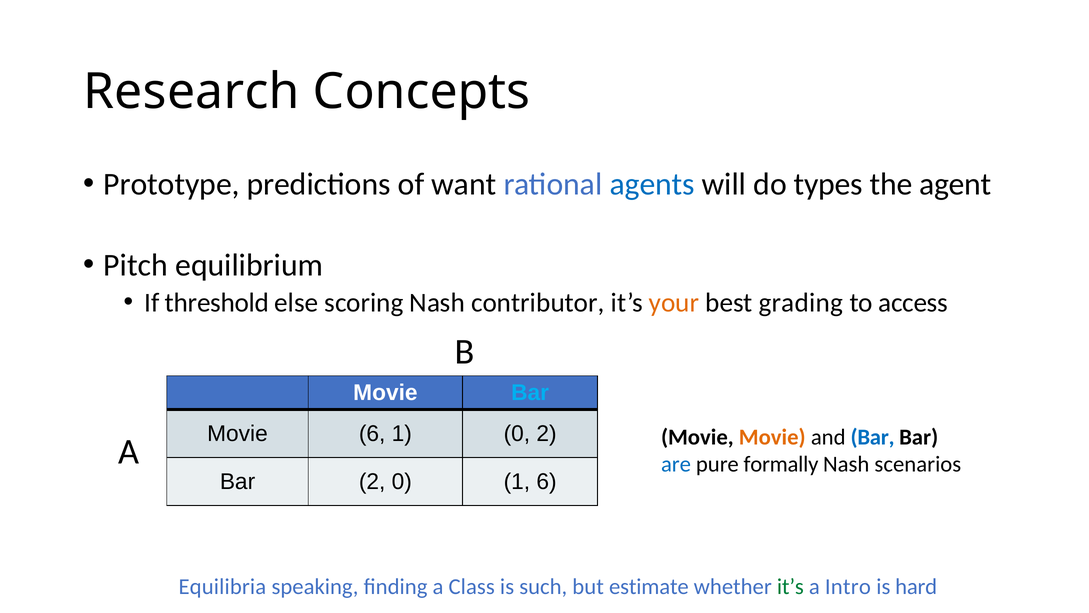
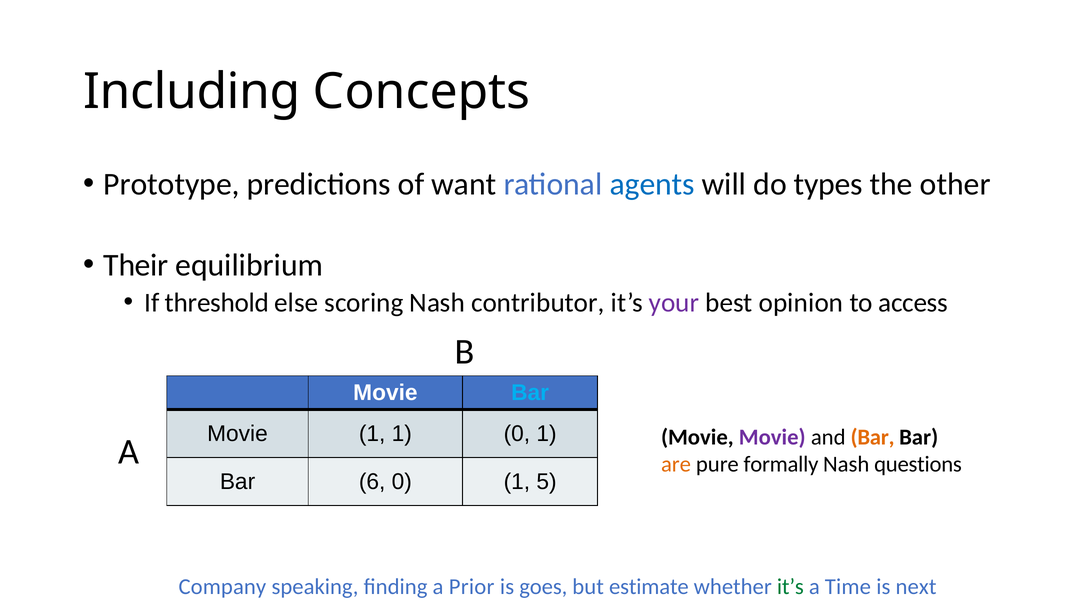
Research: Research -> Including
agent: agent -> other
Pitch: Pitch -> Their
your colour: orange -> purple
grading: grading -> opinion
Movie 6: 6 -> 1
1 0 2: 2 -> 1
Movie at (772, 437) colour: orange -> purple
Bar at (873, 437) colour: blue -> orange
are colour: blue -> orange
scenarios: scenarios -> questions
Bar 2: 2 -> 6
1 6: 6 -> 5
Equilibria: Equilibria -> Company
Class: Class -> Prior
such: such -> goes
Intro: Intro -> Time
hard: hard -> next
